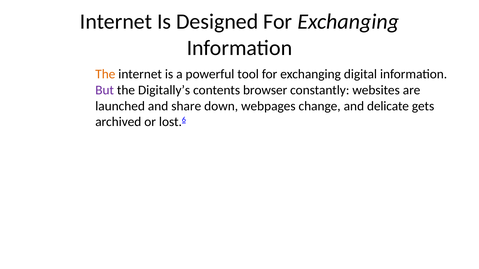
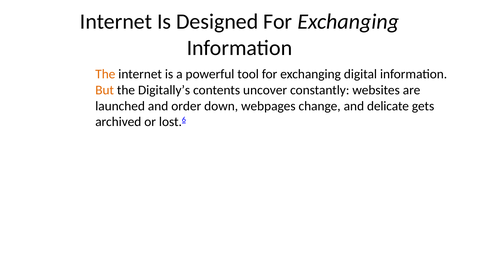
But colour: purple -> orange
browser: browser -> uncover
share: share -> order
